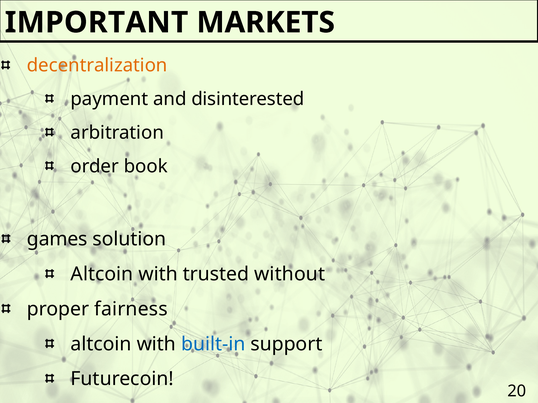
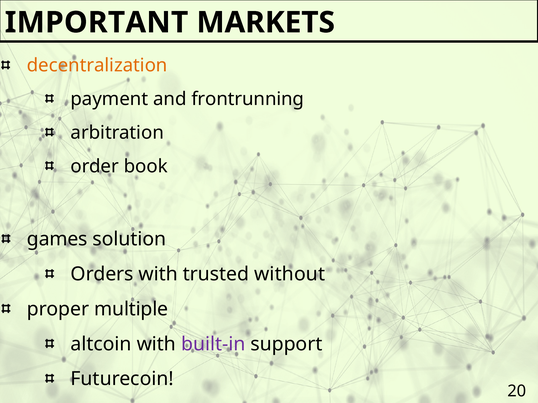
disinterested: disinterested -> frontrunning
Altcoin at (102, 274): Altcoin -> Orders
fairness: fairness -> multiple
built-in colour: blue -> purple
